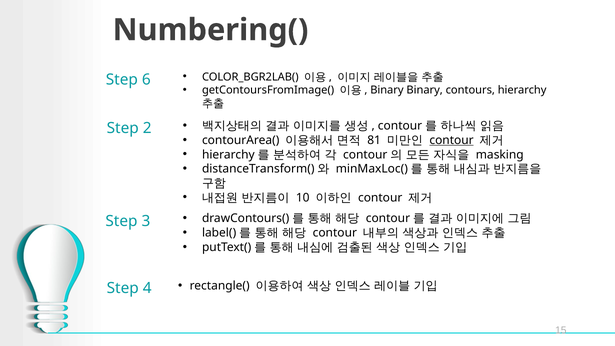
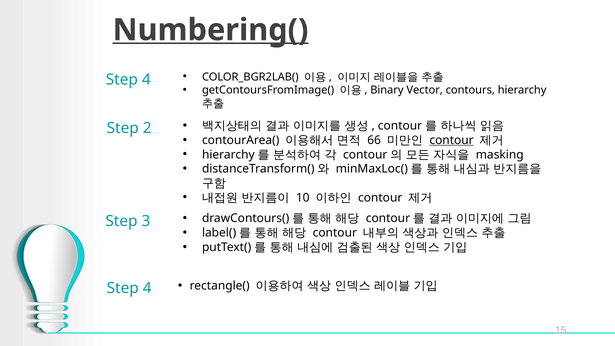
Numbering( underline: none -> present
6 at (146, 80): 6 -> 4
Binary Binary: Binary -> Vector
81: 81 -> 66
